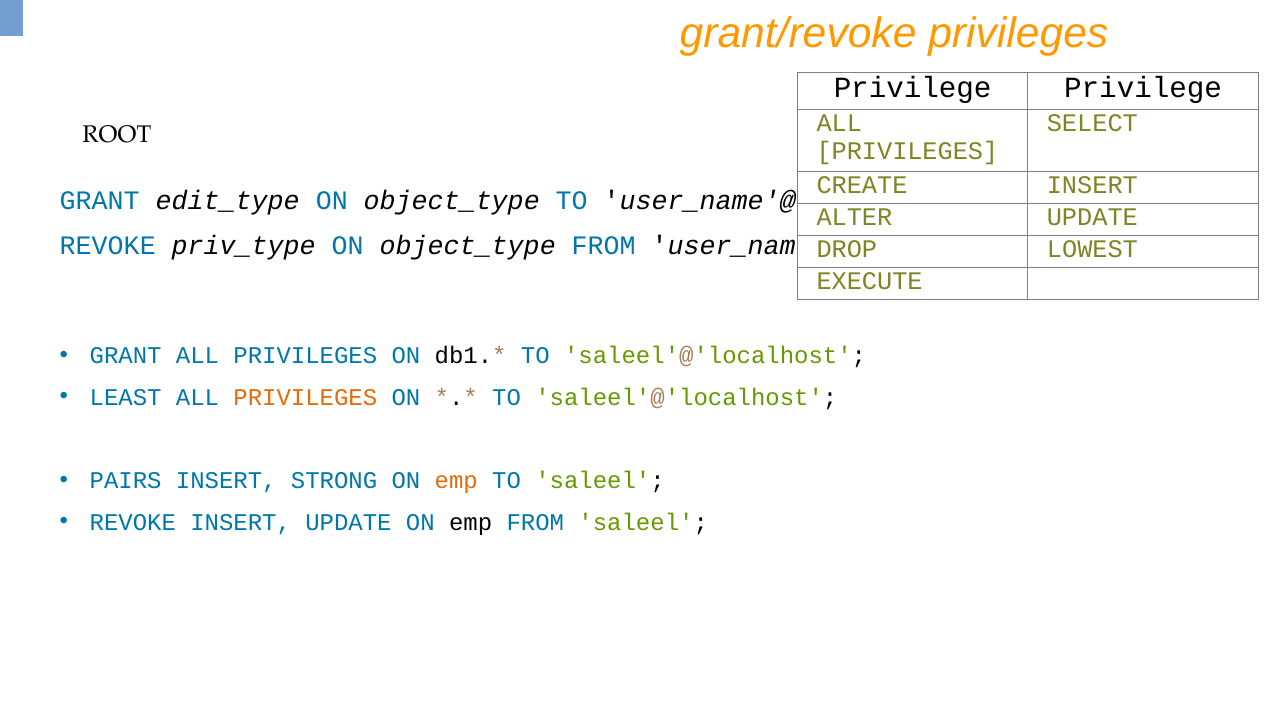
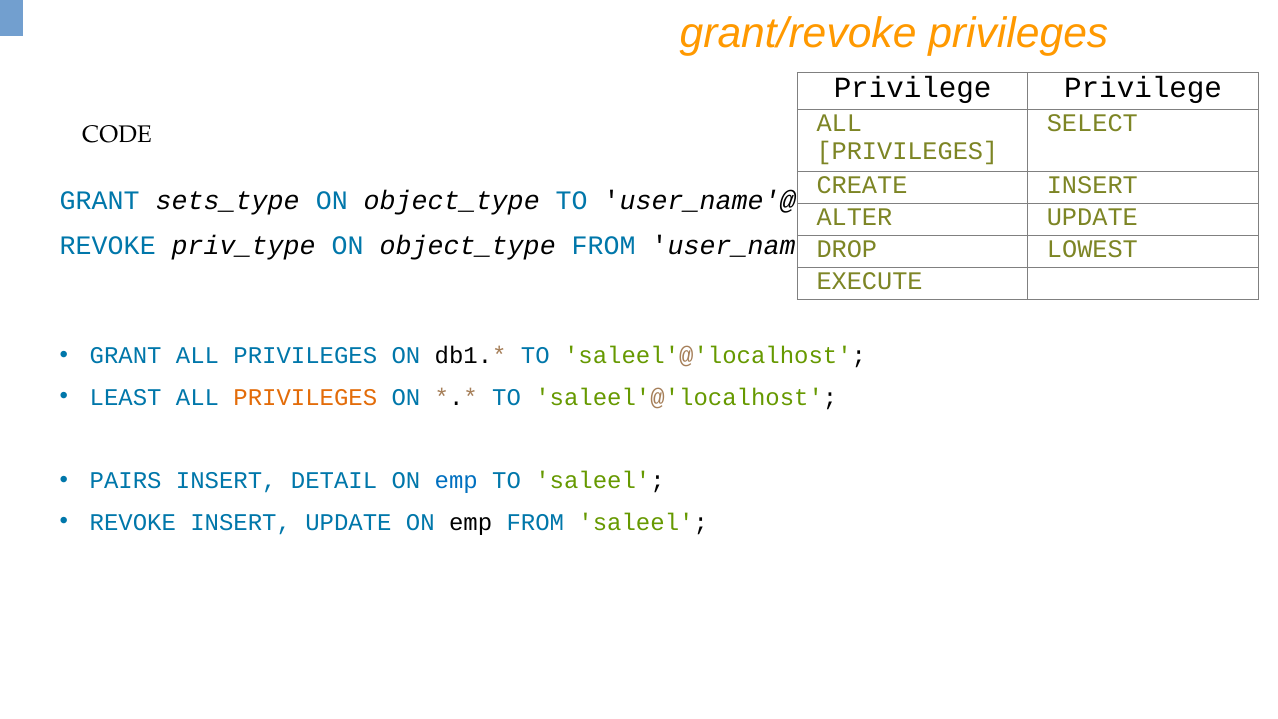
ROOT: ROOT -> CODE
edit_type: edit_type -> sets_type
STRONG: STRONG -> DETAIL
emp at (456, 481) colour: orange -> blue
